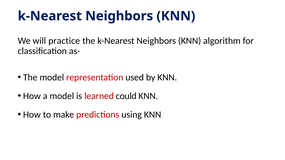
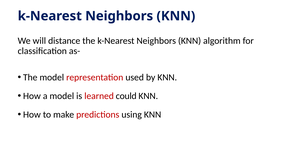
practice: practice -> distance
